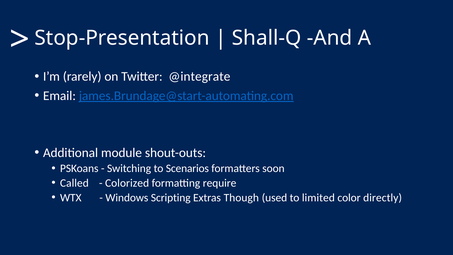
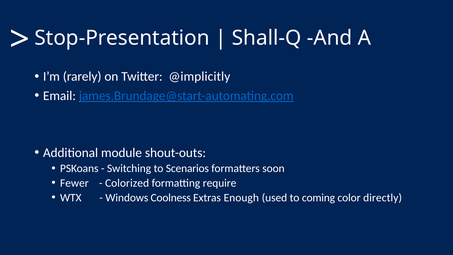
@integrate: @integrate -> @implicitly
Called: Called -> Fewer
Scripting: Scripting -> Coolness
Though: Though -> Enough
limited: limited -> coming
